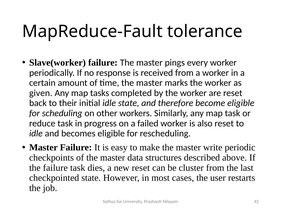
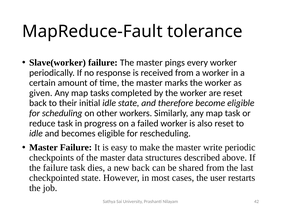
new reset: reset -> back
cluster: cluster -> shared
